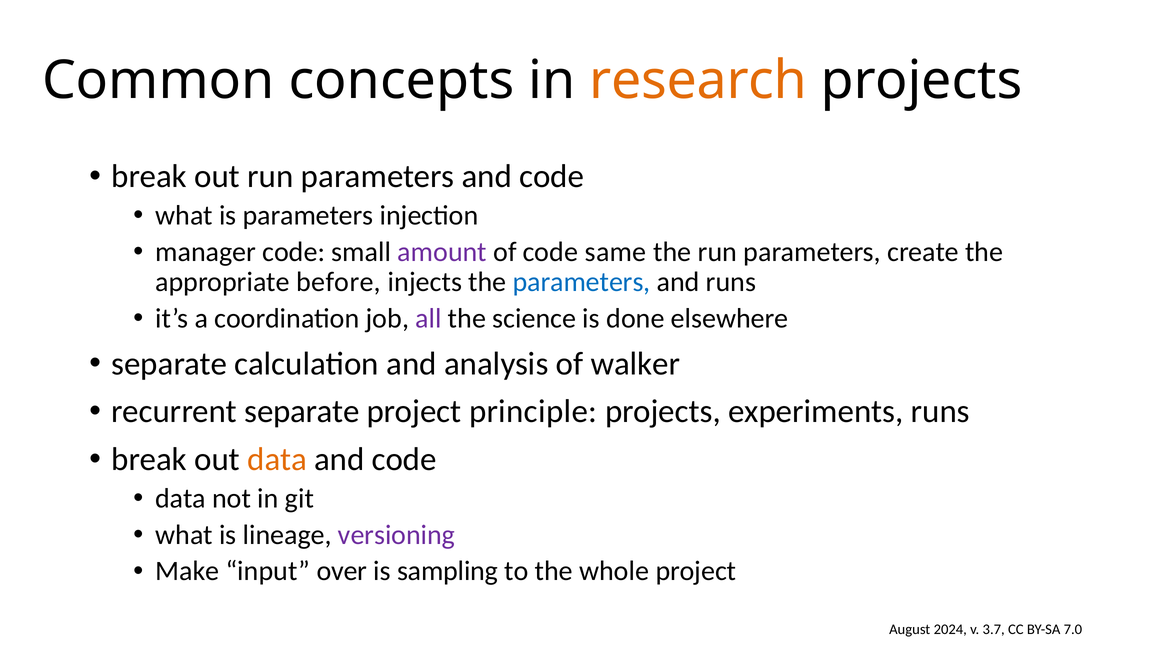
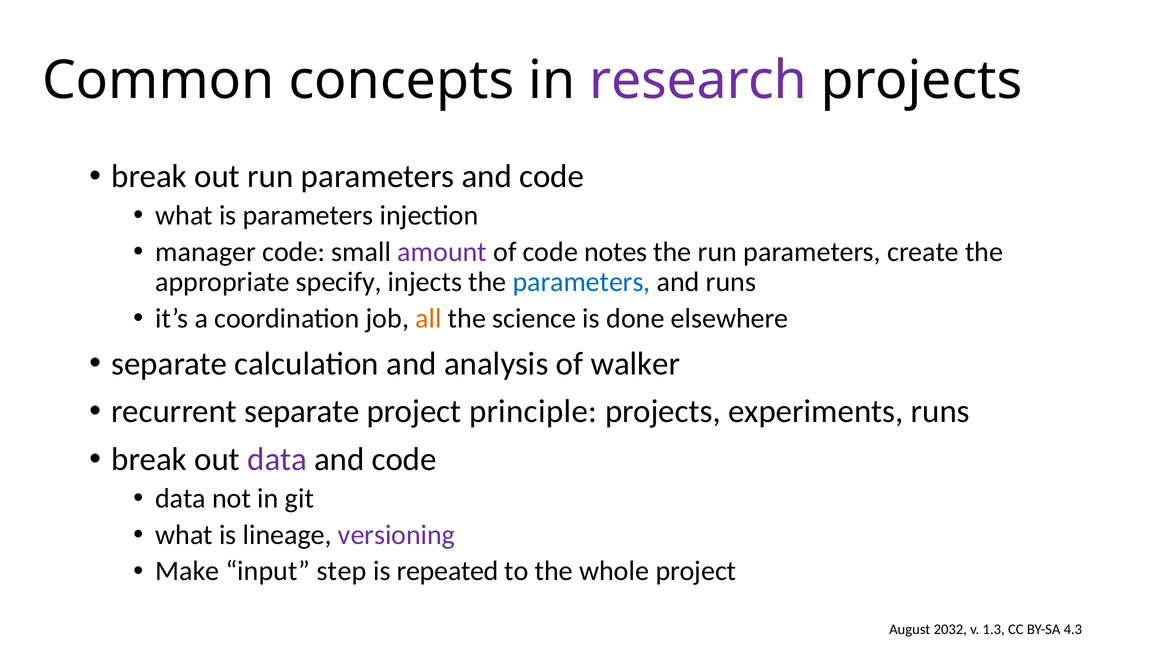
research colour: orange -> purple
same: same -> notes
before: before -> specify
all colour: purple -> orange
data at (277, 459) colour: orange -> purple
over: over -> step
sampling: sampling -> repeated
2024: 2024 -> 2032
3.7: 3.7 -> 1.3
7.0: 7.0 -> 4.3
